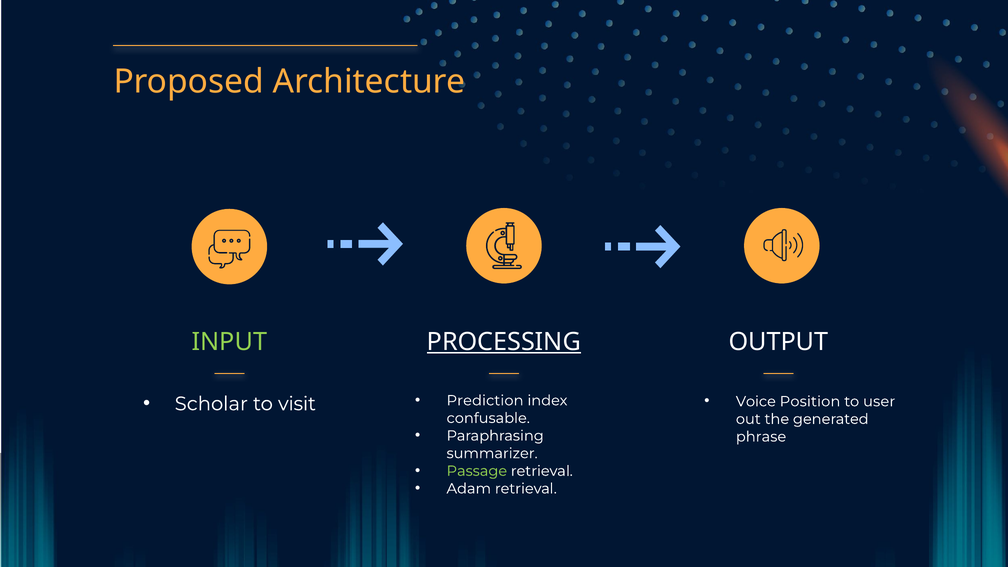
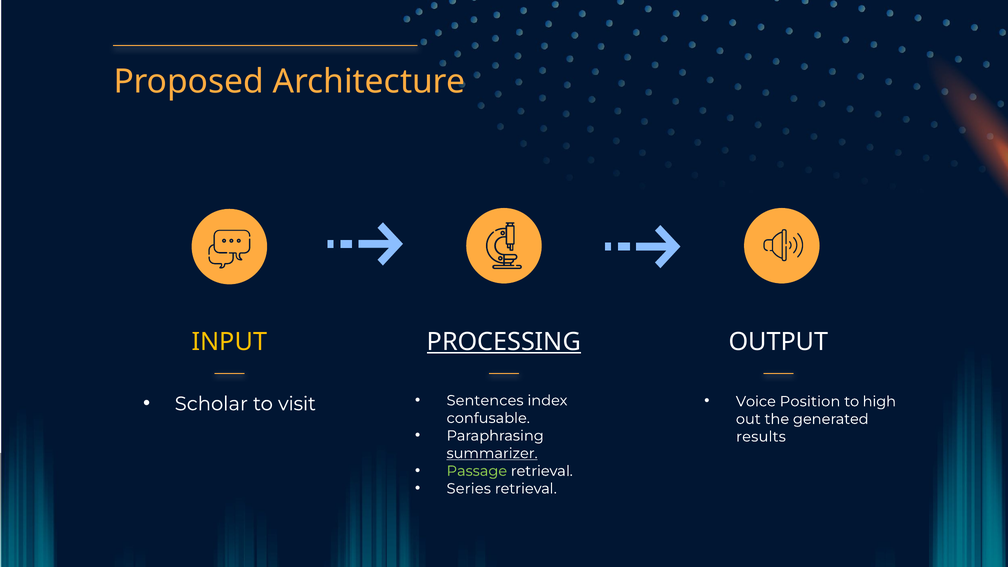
INPUT colour: light green -> yellow
Prediction: Prediction -> Sentences
user: user -> high
phrase: phrase -> results
summarizer underline: none -> present
Adam: Adam -> Series
